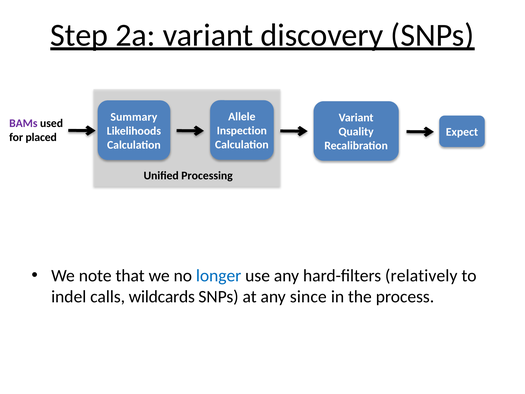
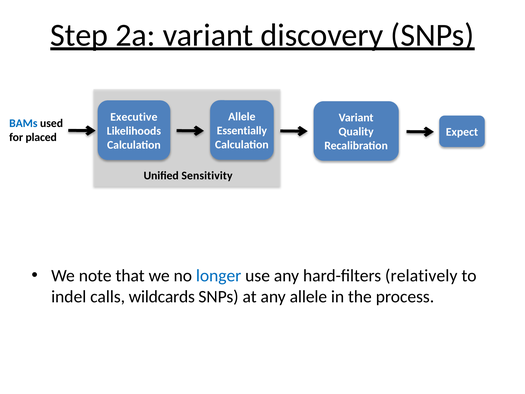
Summary: Summary -> Executive
BAMs colour: purple -> blue
Inspection: Inspection -> Essentially
Processing: Processing -> Sensitivity
any since: since -> allele
